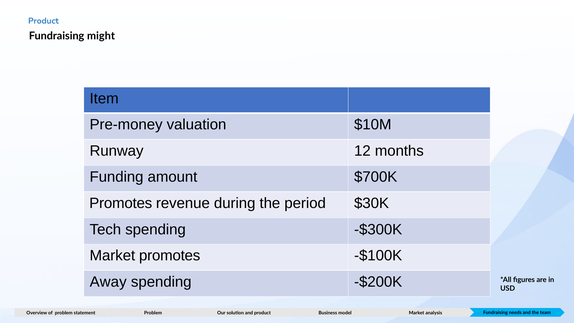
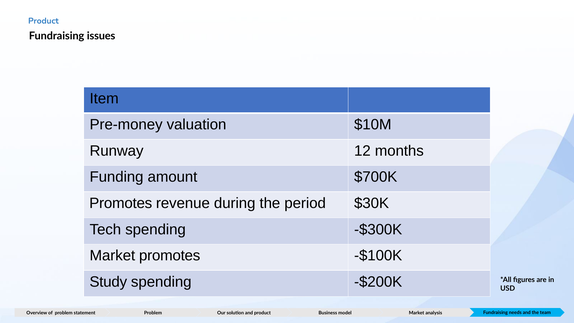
might: might -> issues
Away: Away -> Study
